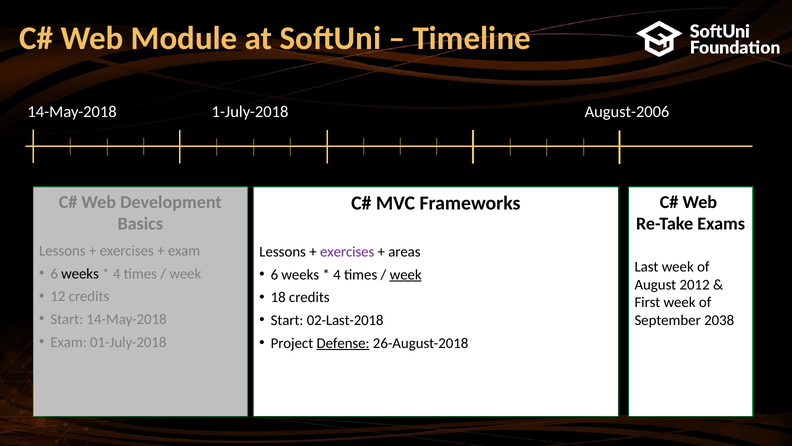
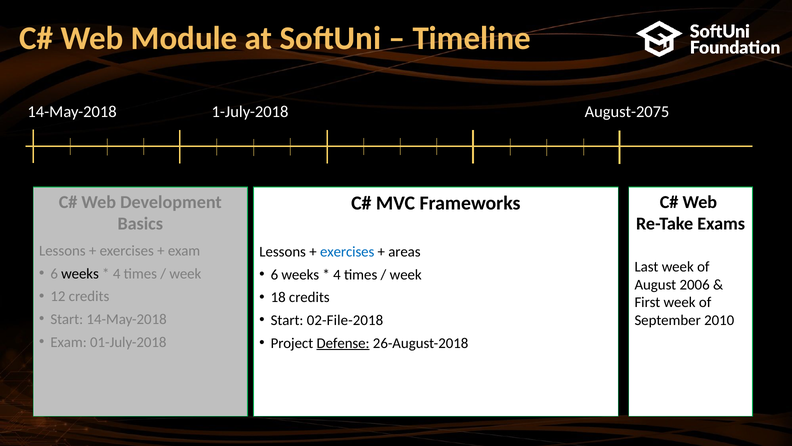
August-2006: August-2006 -> August-2075
exercises at (347, 252) colour: purple -> blue
week at (406, 275) underline: present -> none
2012: 2012 -> 2006
02-Last-2018: 02-Last-2018 -> 02-File-2018
2038: 2038 -> 2010
